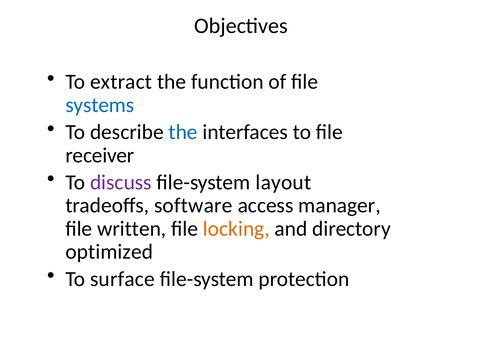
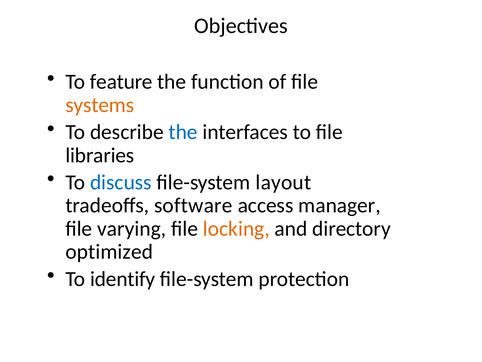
extract: extract -> feature
systems colour: blue -> orange
receiver: receiver -> libraries
discuss colour: purple -> blue
written: written -> varying
surface: surface -> identify
